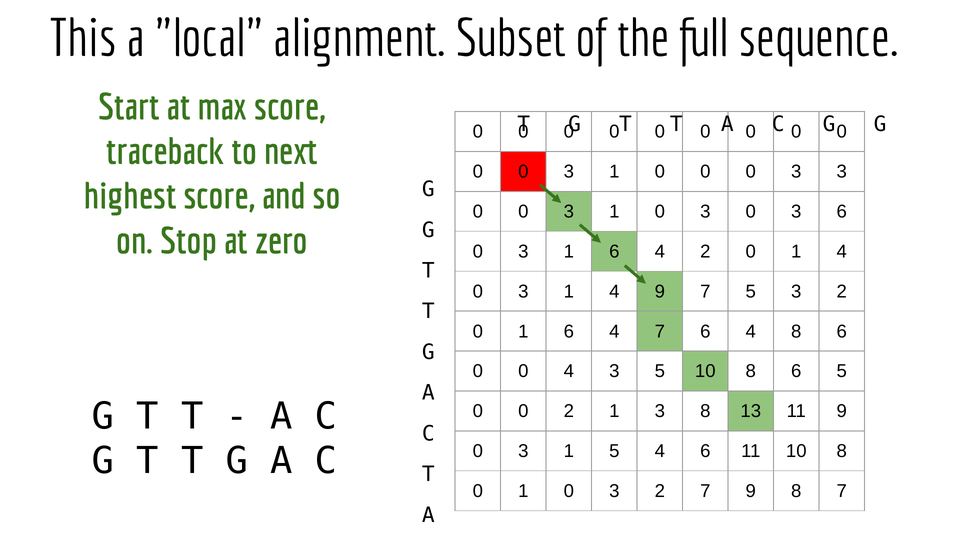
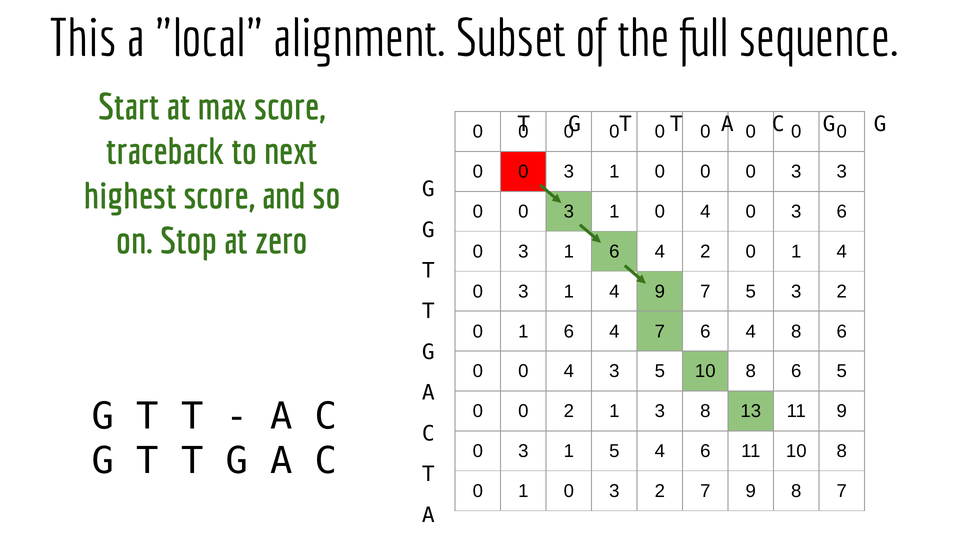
3 1 0 3: 3 -> 4
